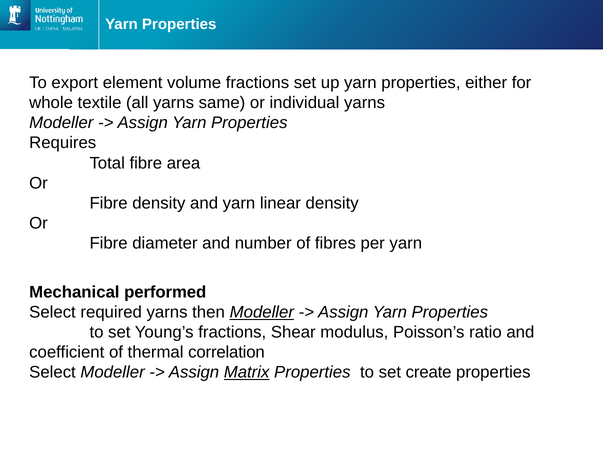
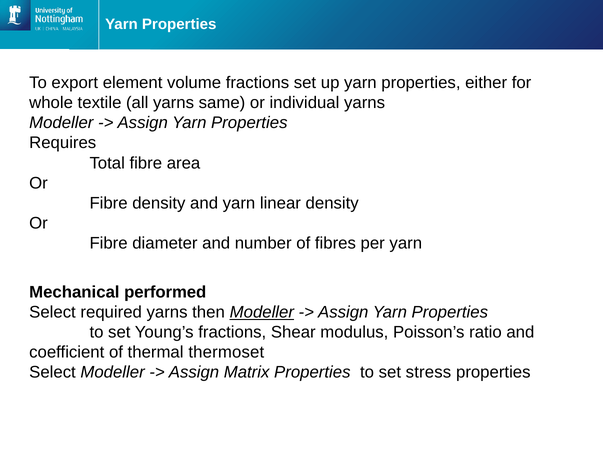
correlation: correlation -> thermoset
Matrix underline: present -> none
create: create -> stress
